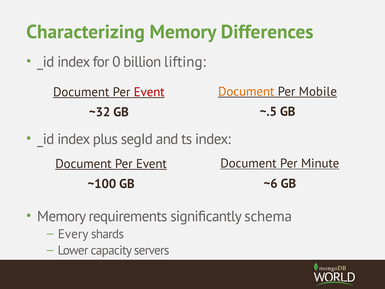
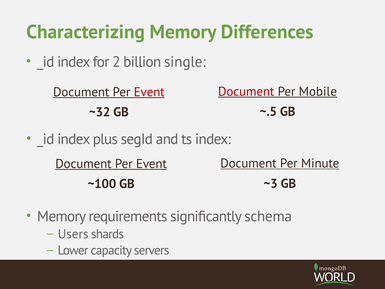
0: 0 -> 2
lifting: lifting -> single
Document at (246, 92) colour: orange -> red
~6: ~6 -> ~3
Every: Every -> Users
